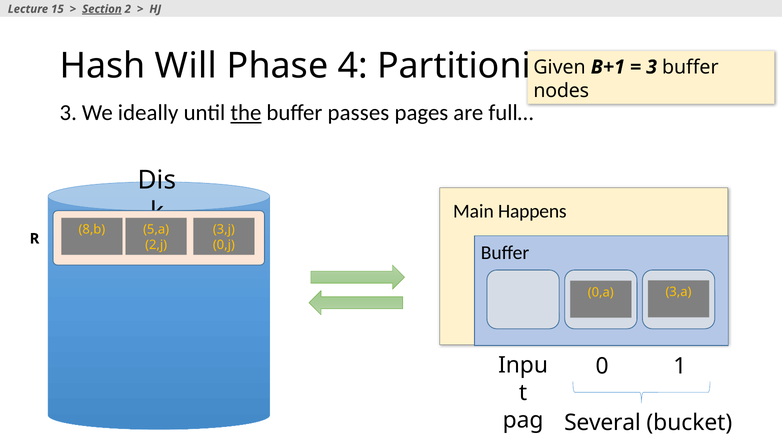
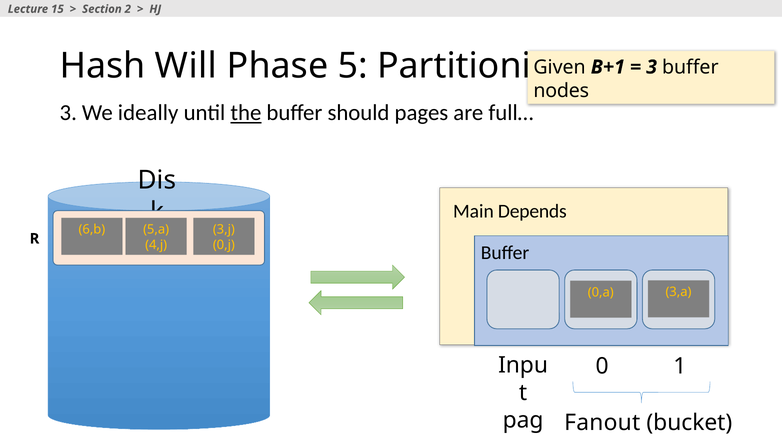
Section underline: present -> none
4: 4 -> 5
passes: passes -> should
Happens: Happens -> Depends
8,b: 8,b -> 6,b
2,j: 2,j -> 4,j
Several: Several -> Fanout
